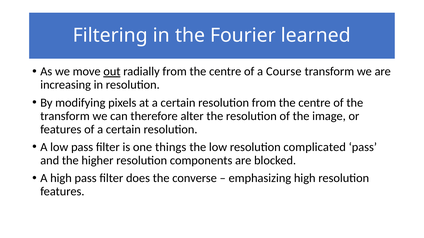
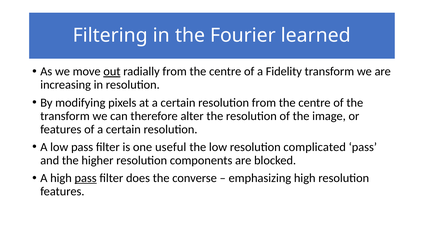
Course: Course -> Fidelity
things: things -> useful
pass at (86, 178) underline: none -> present
